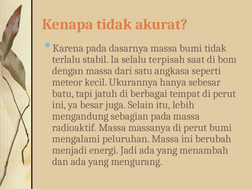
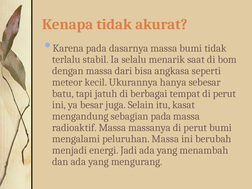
terpisah: terpisah -> menarik
satu: satu -> bisa
lebih: lebih -> kasat
